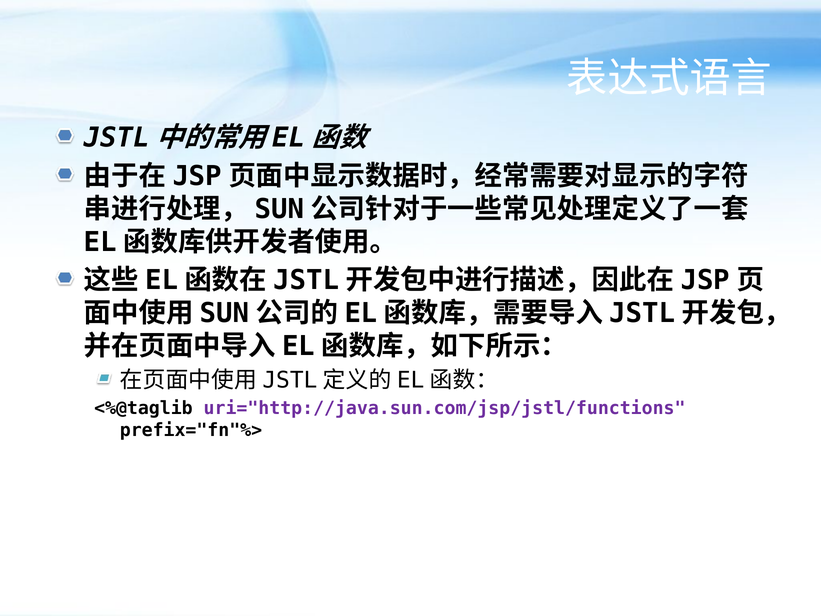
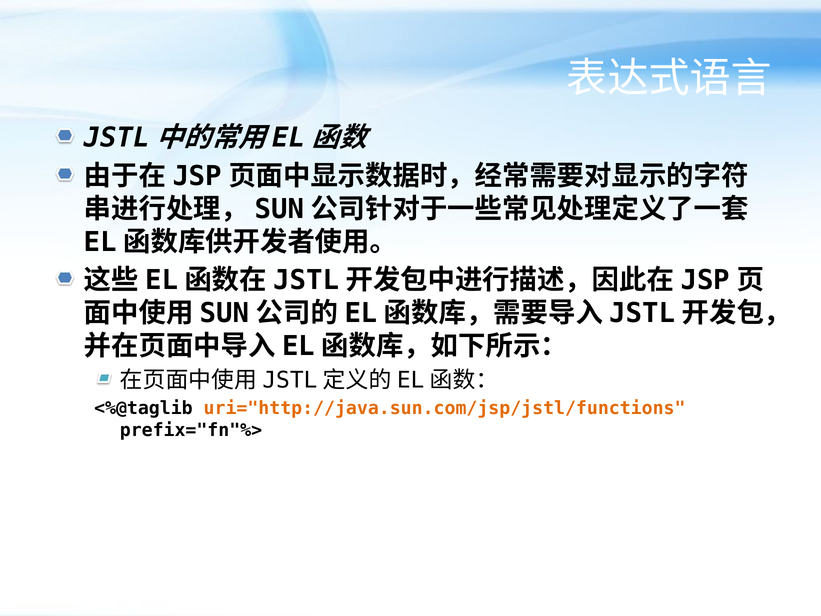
uri="http://java.sun.com/jsp/jstl/functions colour: purple -> orange
